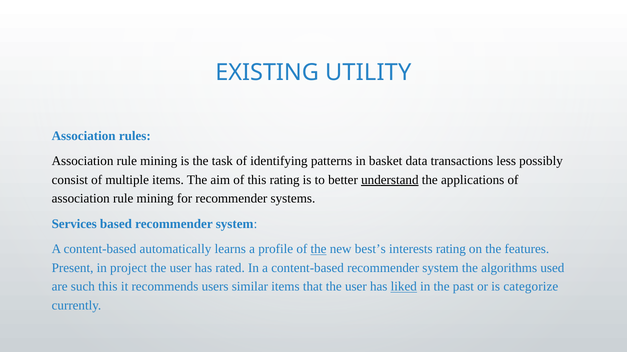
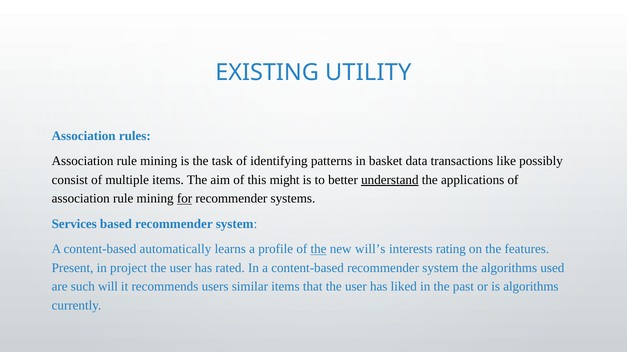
less: less -> like
this rating: rating -> might
for underline: none -> present
best’s: best’s -> will’s
such this: this -> will
liked underline: present -> none
is categorize: categorize -> algorithms
